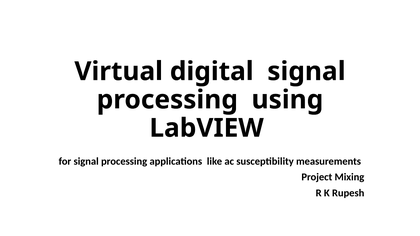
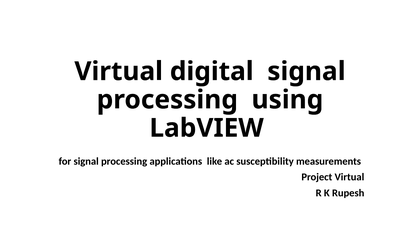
Project Mixing: Mixing -> Virtual
